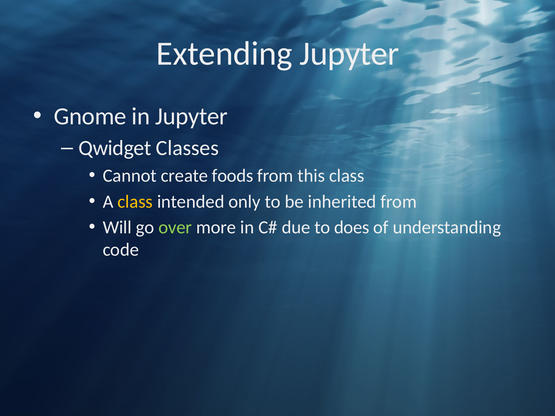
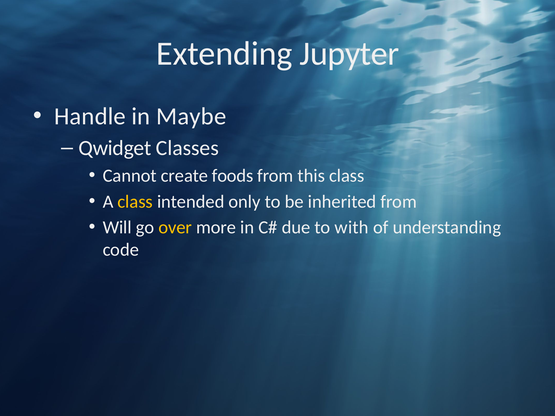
Gnome: Gnome -> Handle
in Jupyter: Jupyter -> Maybe
over colour: light green -> yellow
does: does -> with
